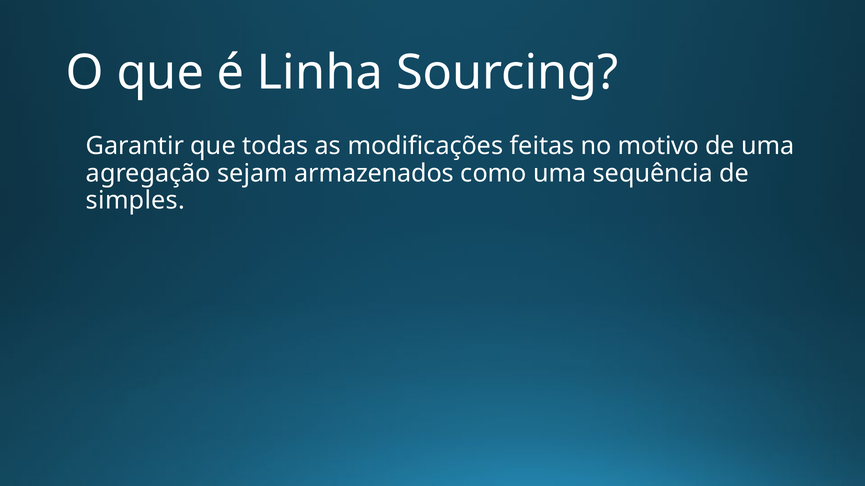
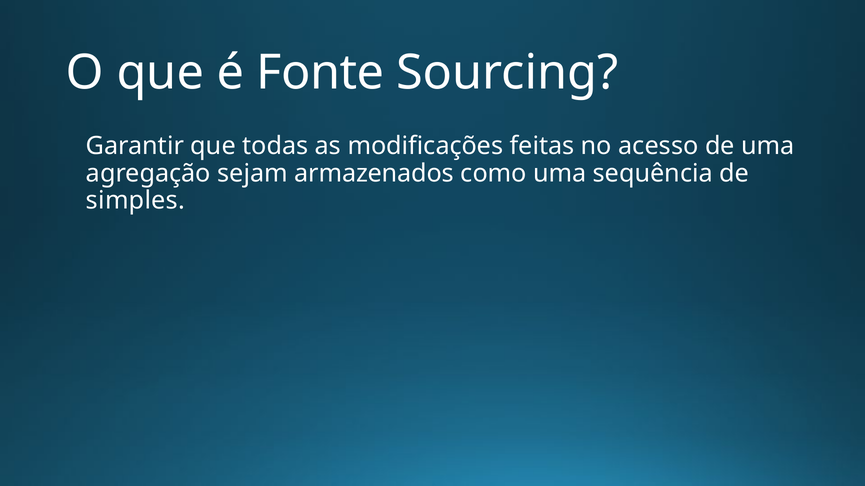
Linha: Linha -> Fonte
motivo: motivo -> acesso
